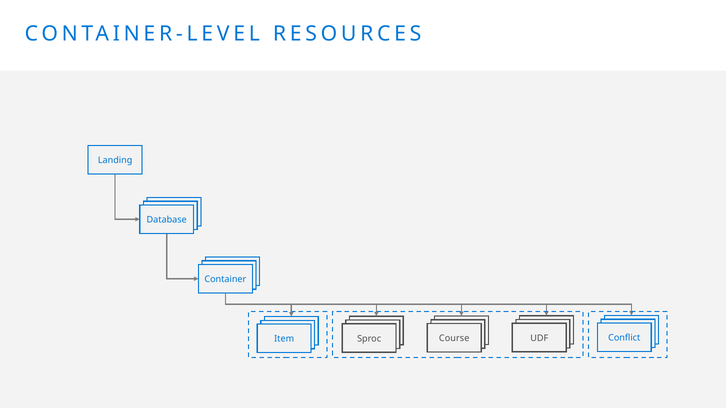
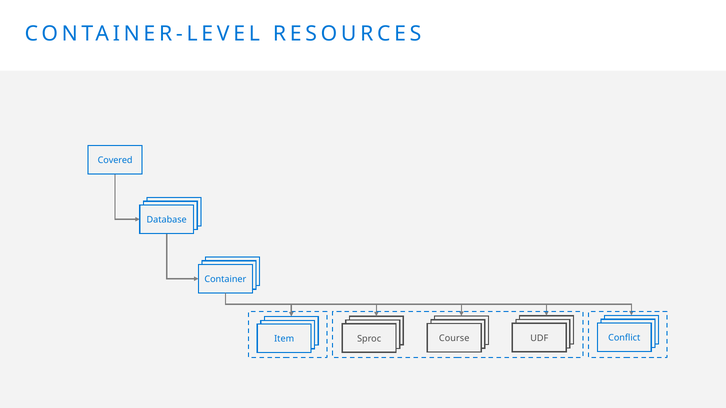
Landing: Landing -> Covered
